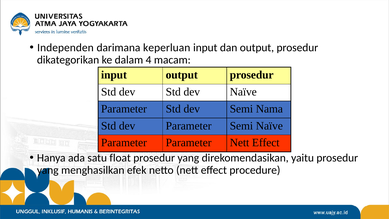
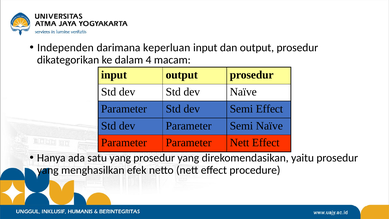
Semi Nama: Nama -> Effect
satu float: float -> yang
